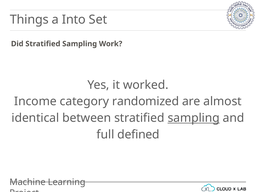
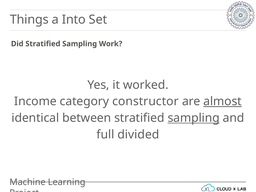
randomized: randomized -> constructor
almost underline: none -> present
defined: defined -> divided
